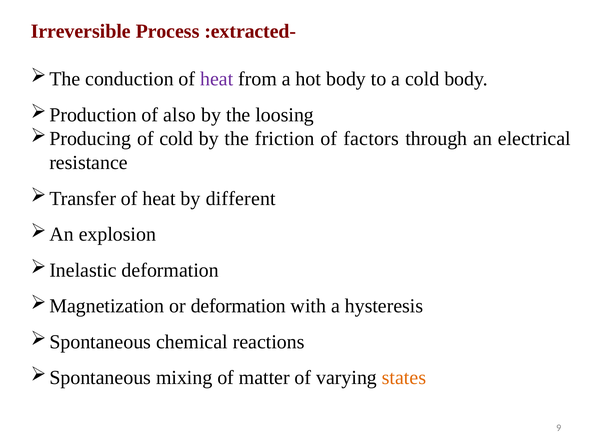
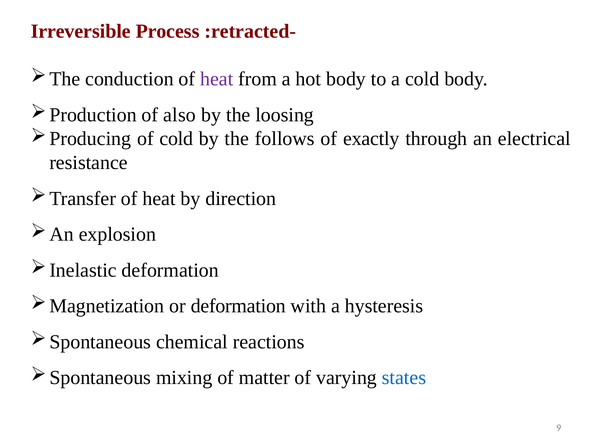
:extracted-: :extracted- -> :retracted-
friction: friction -> follows
factors: factors -> exactly
different: different -> direction
states colour: orange -> blue
